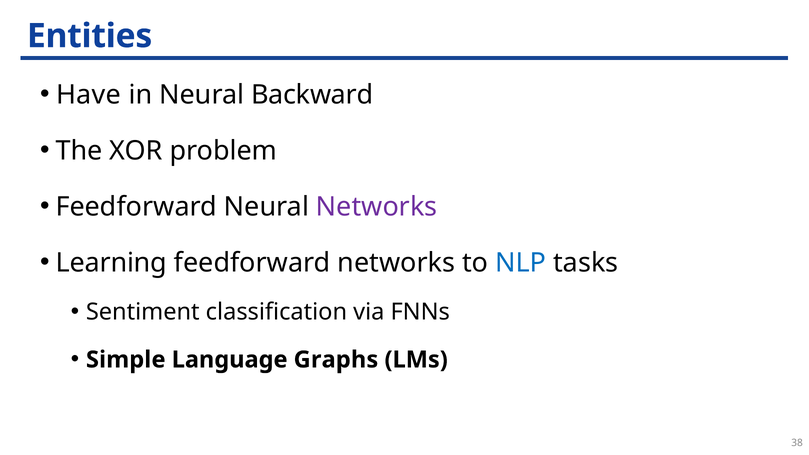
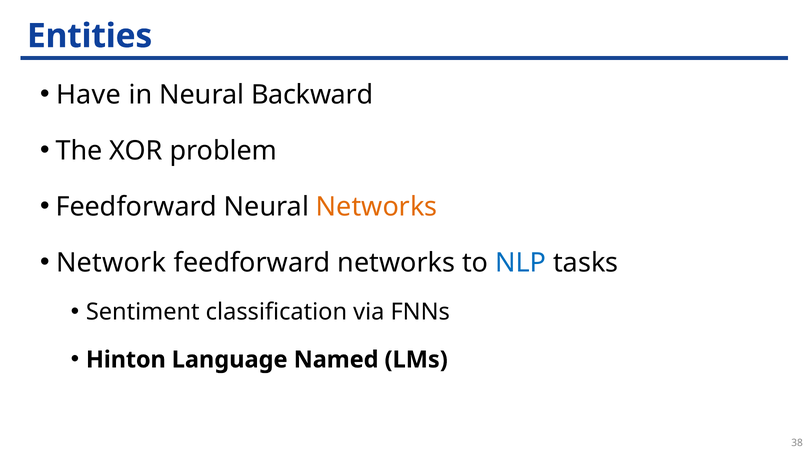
Networks at (377, 207) colour: purple -> orange
Learning: Learning -> Network
Simple: Simple -> Hinton
Graphs: Graphs -> Named
